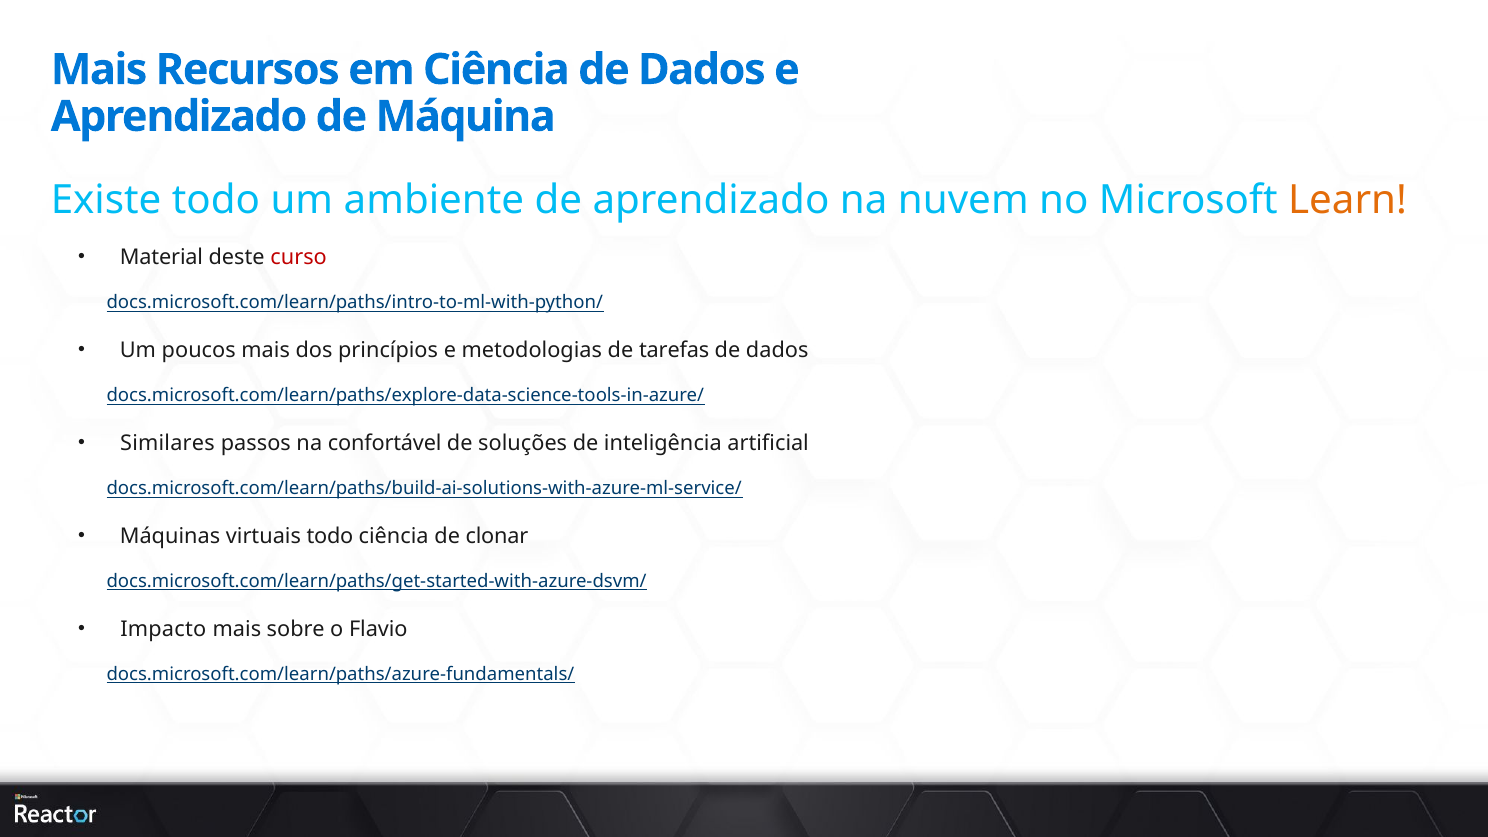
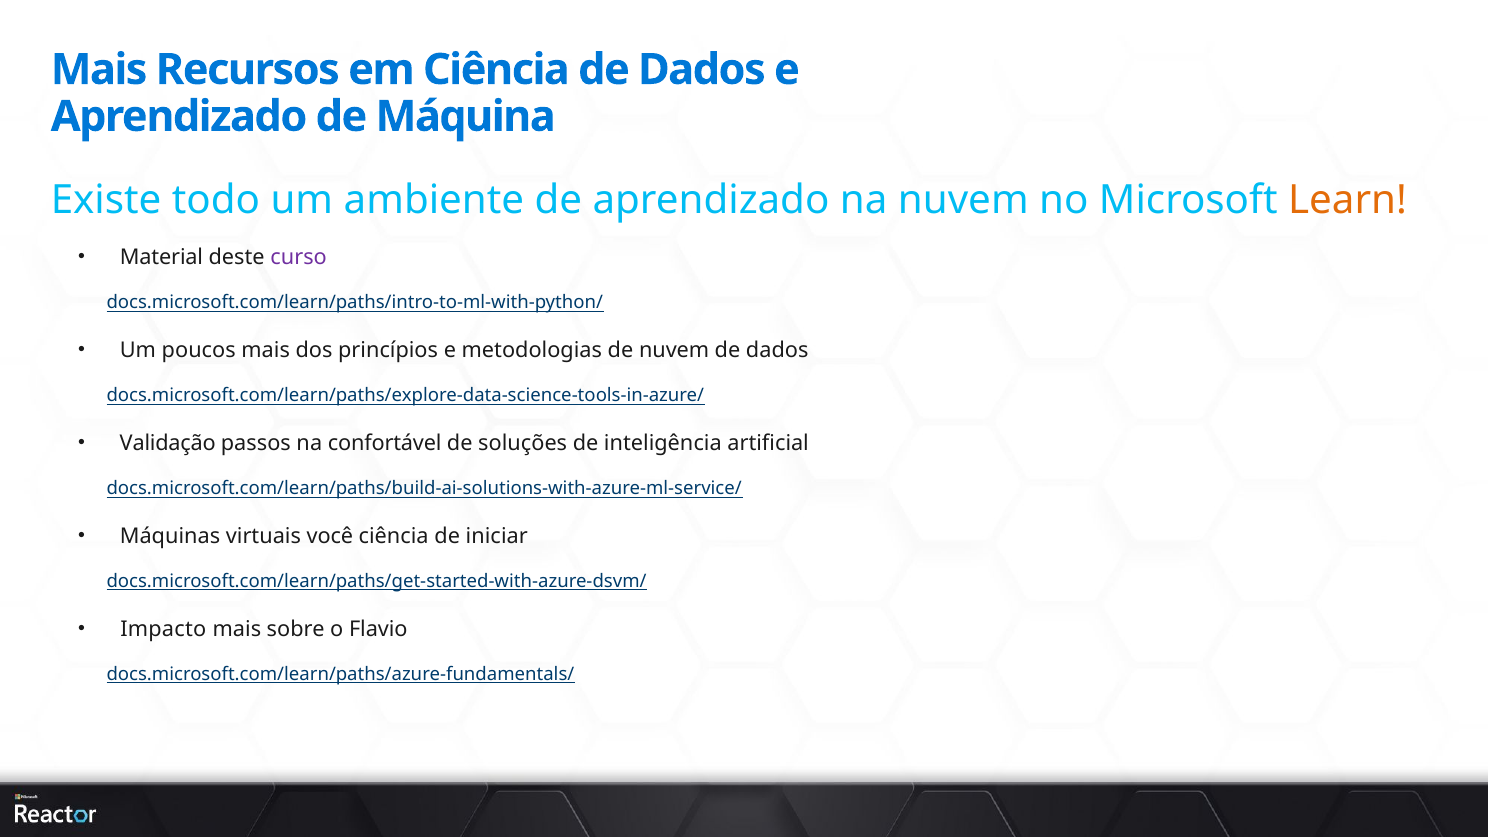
curso colour: red -> purple
de tarefas: tarefas -> nuvem
Similares: Similares -> Validação
virtuais todo: todo -> você
clonar: clonar -> iniciar
